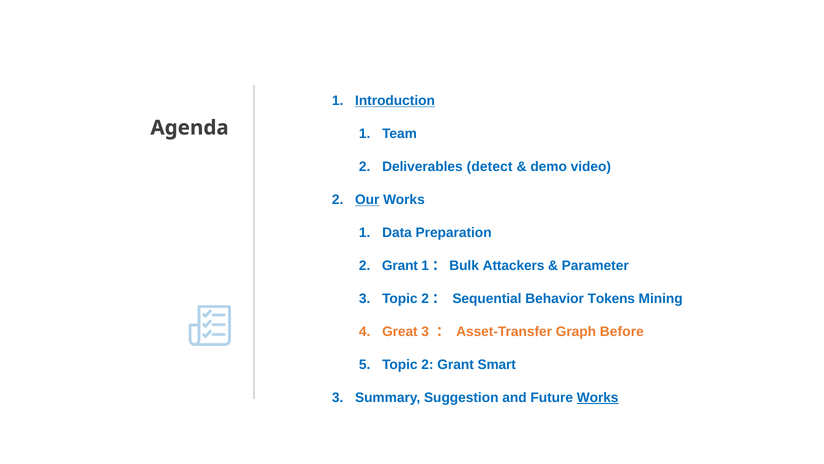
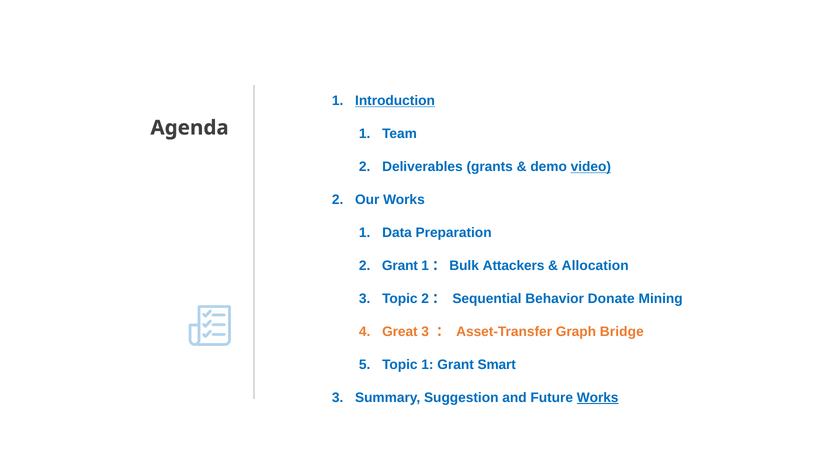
detect: detect -> grants
video underline: none -> present
Our underline: present -> none
Parameter: Parameter -> Allocation
Tokens: Tokens -> Donate
Before: Before -> Bridge
Topic 2: 2 -> 1
